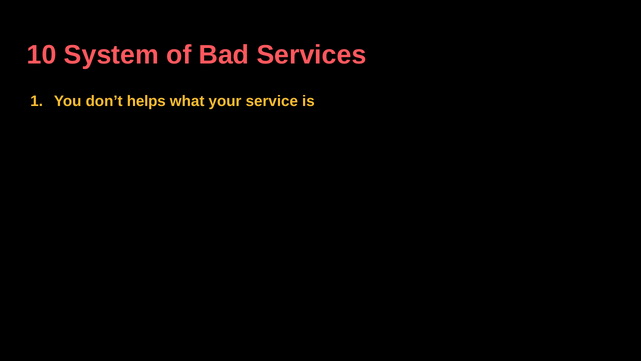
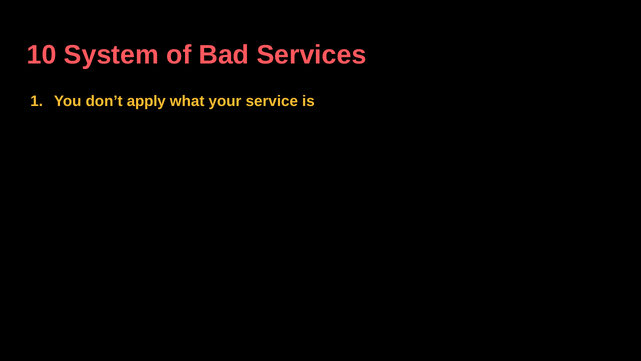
helps: helps -> apply
